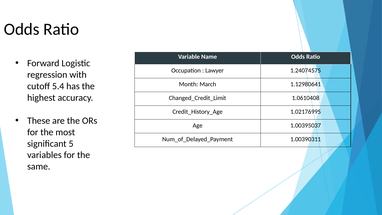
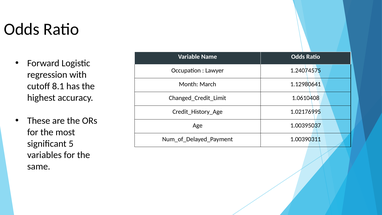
5.4: 5.4 -> 8.1
